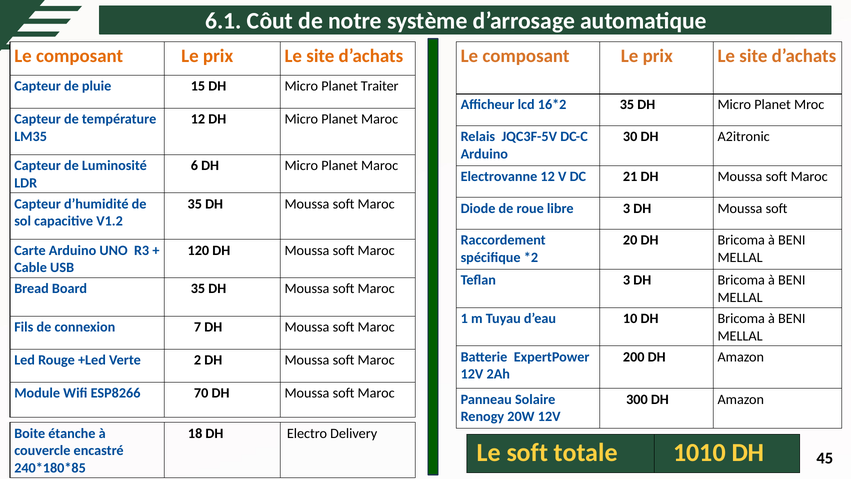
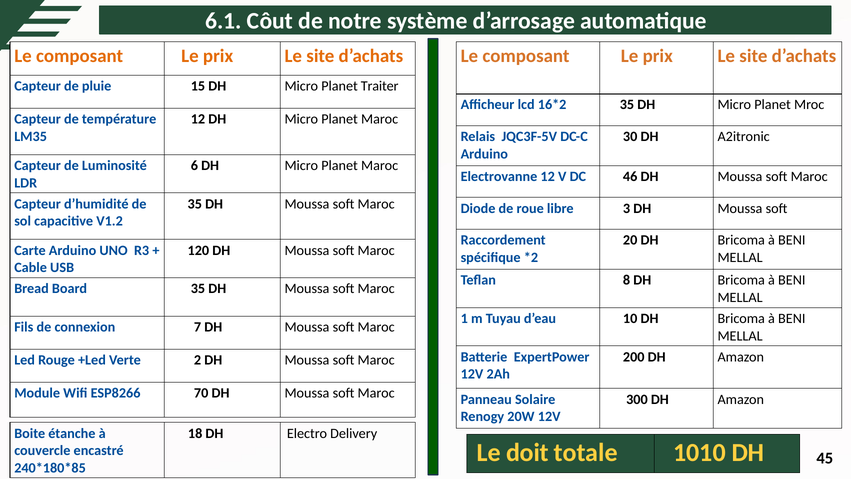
21: 21 -> 46
Teflan 3: 3 -> 8
Le soft: soft -> doit
